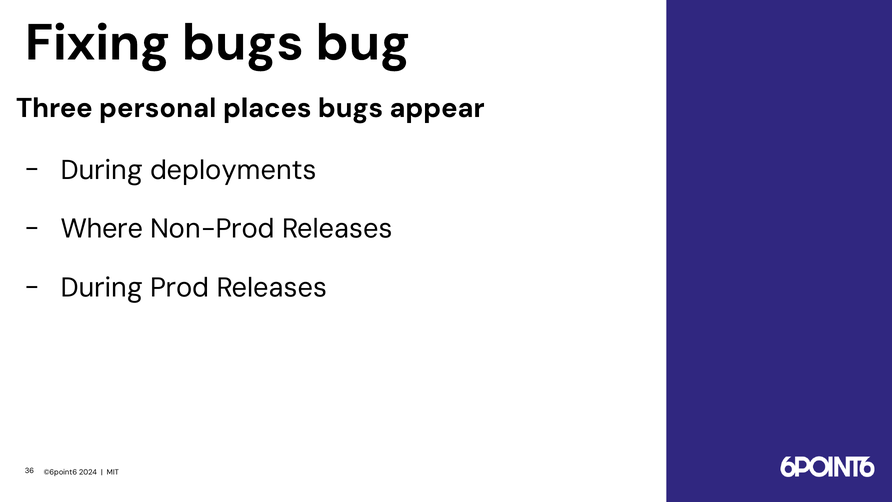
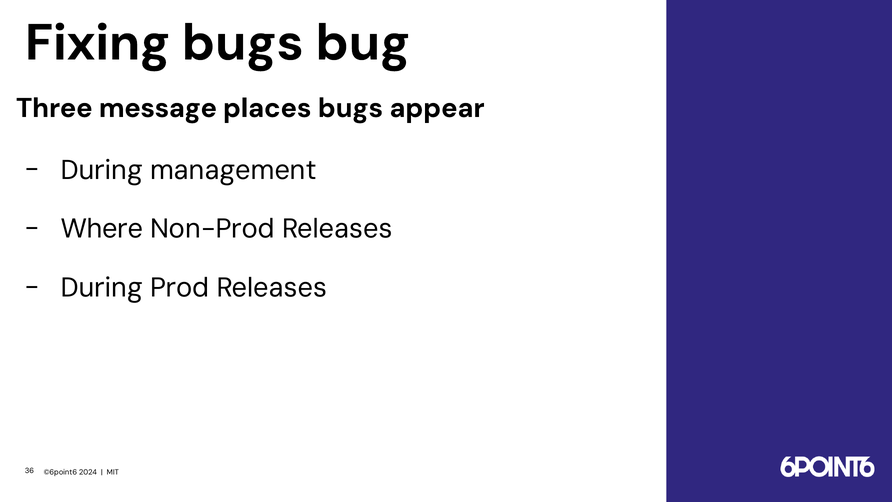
personal: personal -> message
deployments: deployments -> management
